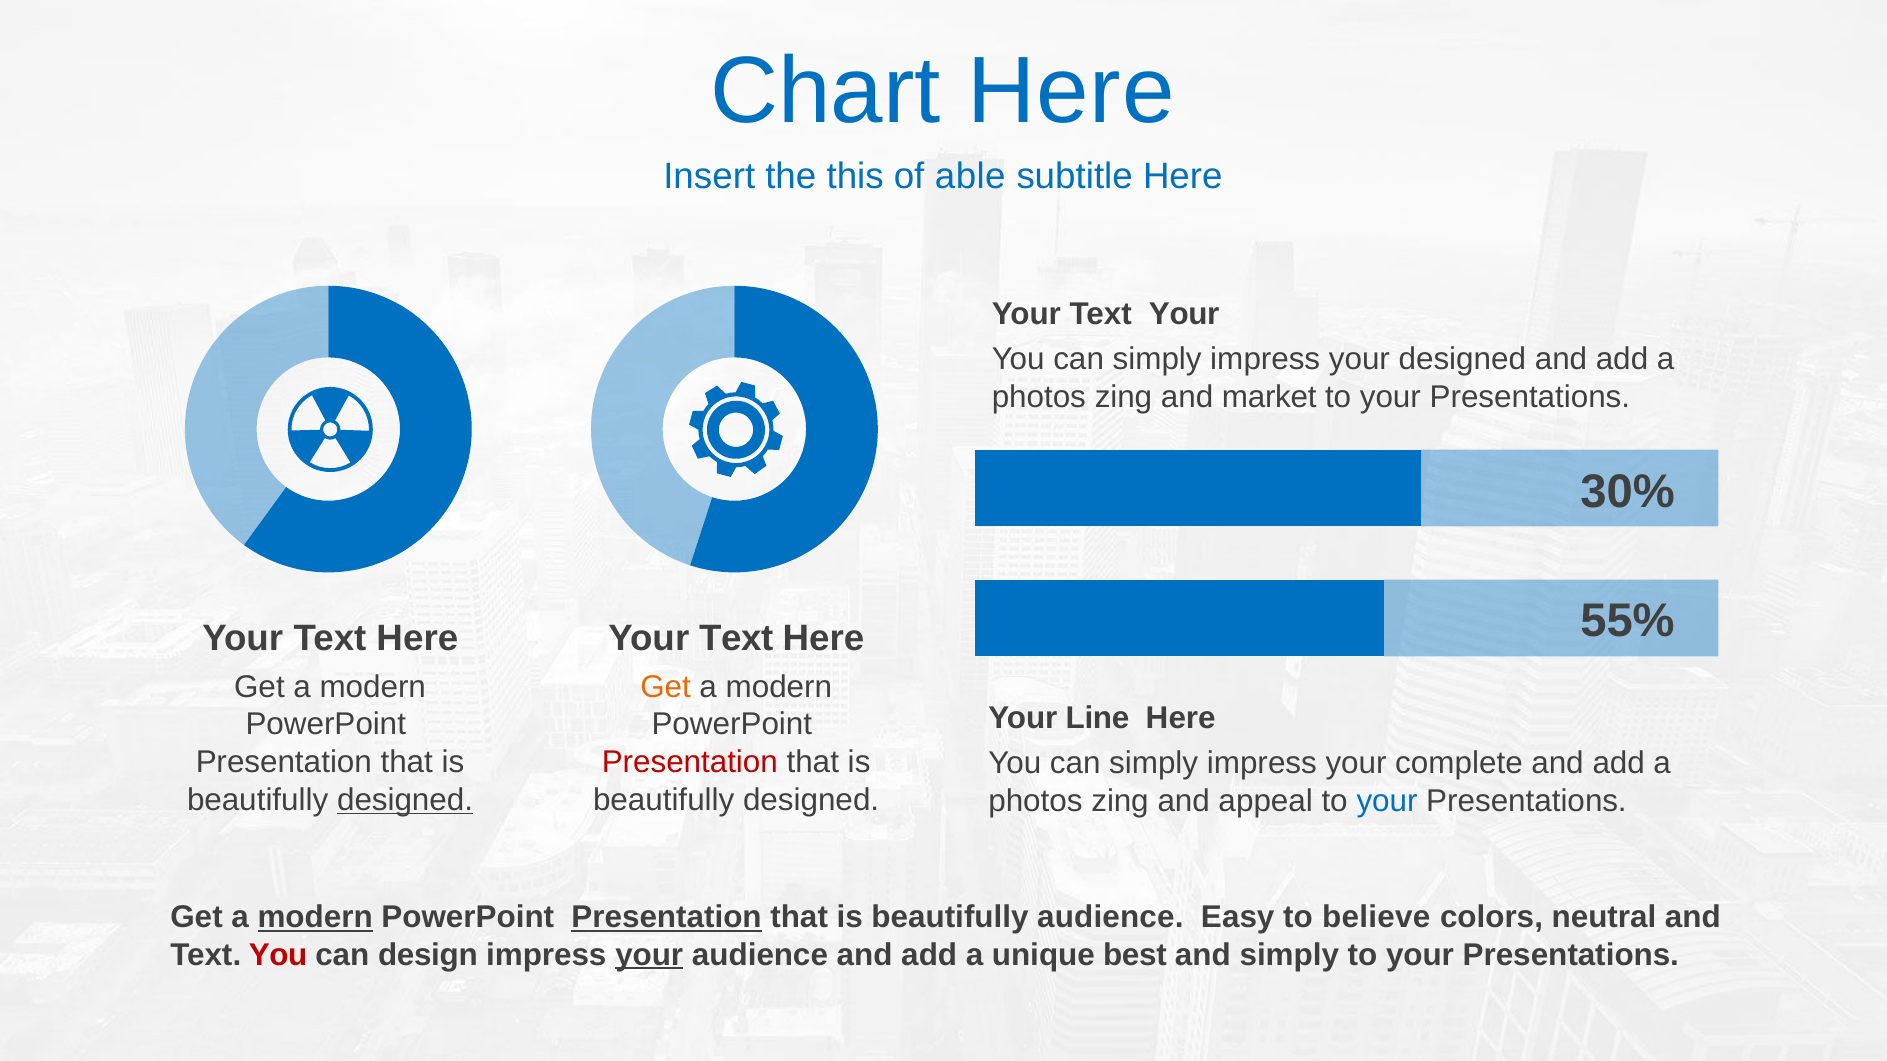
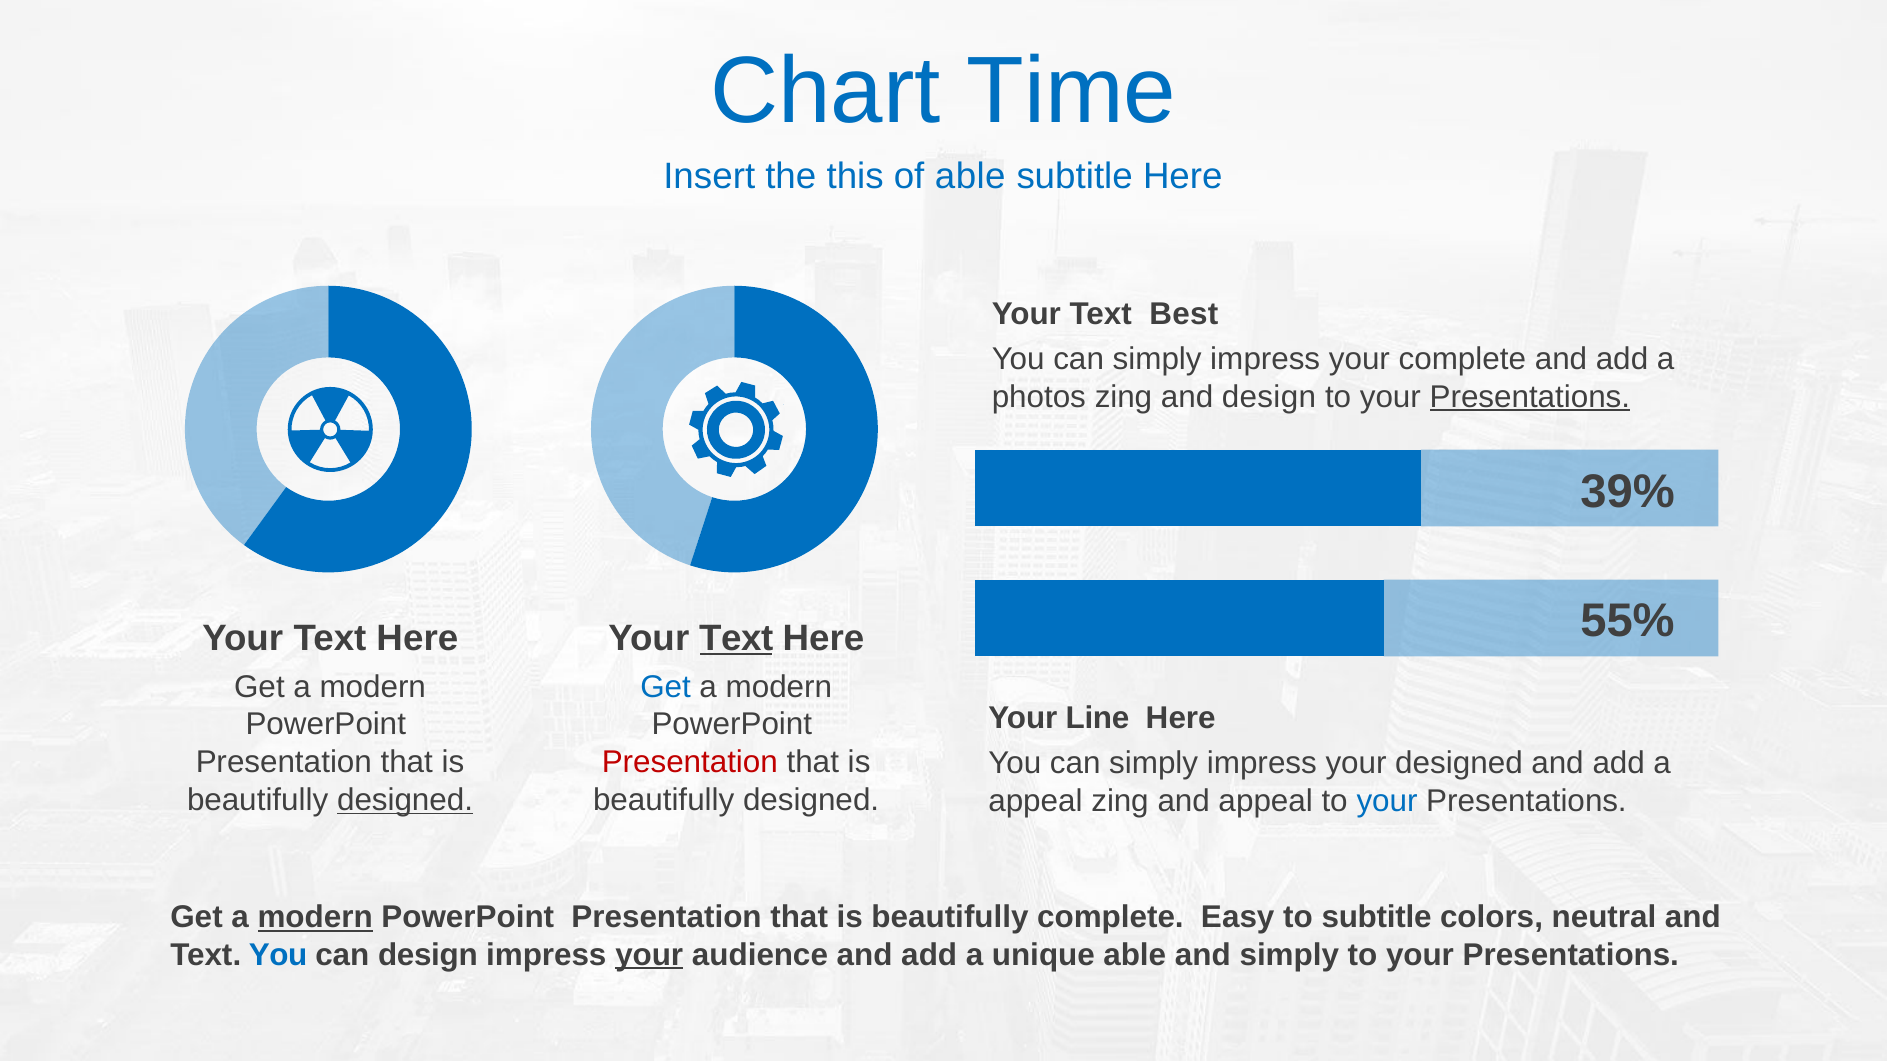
Chart Here: Here -> Time
Text Your: Your -> Best
your designed: designed -> complete
and market: market -> design
Presentations at (1530, 397) underline: none -> present
30%: 30% -> 39%
Text at (736, 639) underline: none -> present
Get at (666, 687) colour: orange -> blue
your complete: complete -> designed
photos at (1035, 801): photos -> appeal
Presentation at (667, 918) underline: present -> none
beautifully audience: audience -> complete
to believe: believe -> subtitle
You at (278, 955) colour: red -> blue
unique best: best -> able
